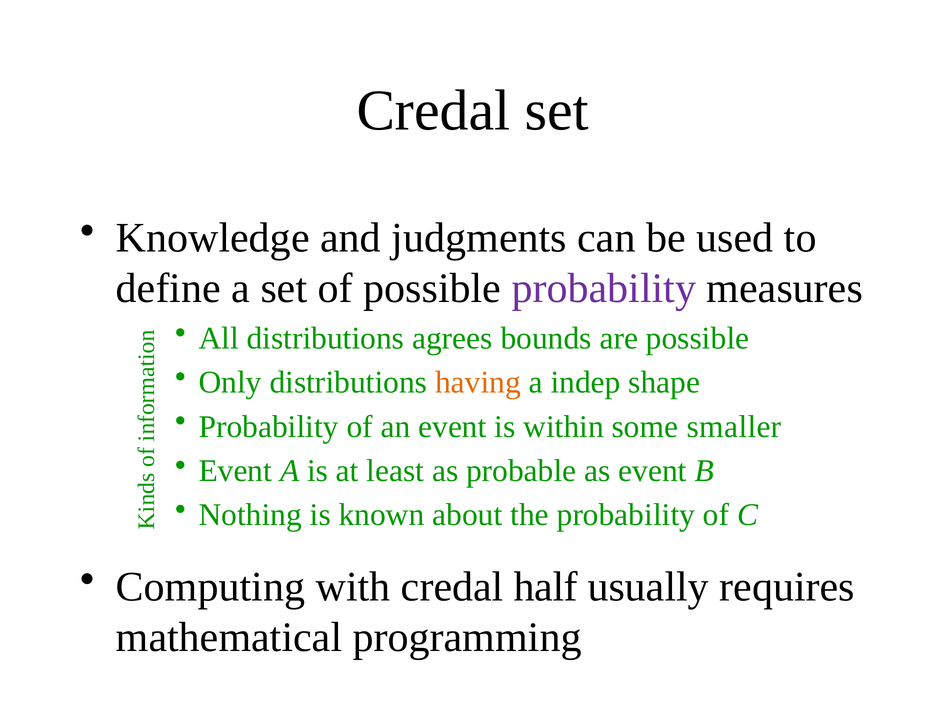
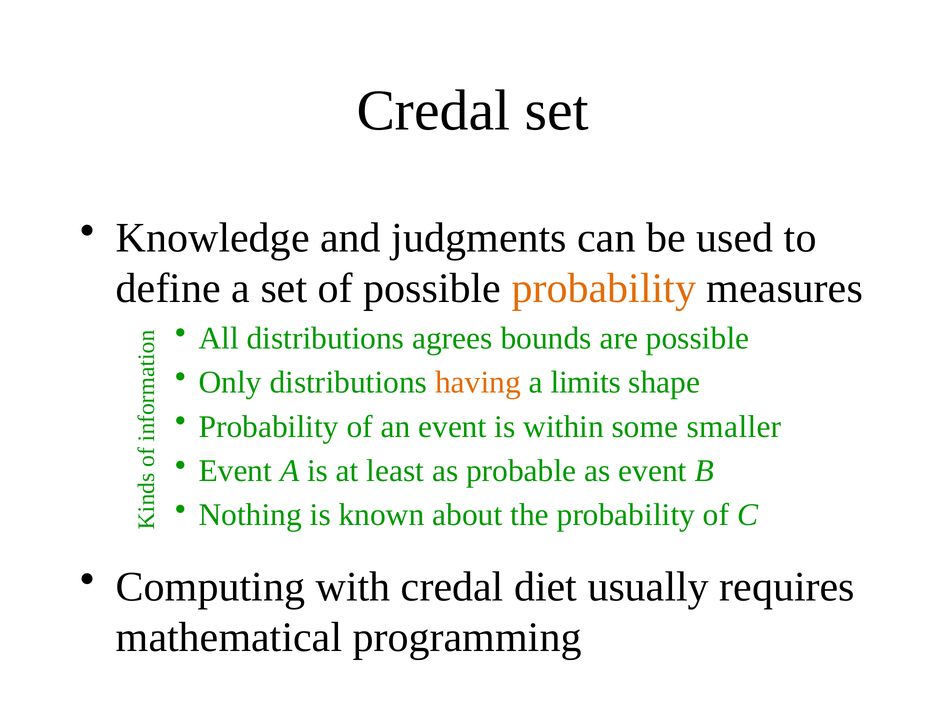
probability at (604, 288) colour: purple -> orange
indep: indep -> limits
half: half -> diet
